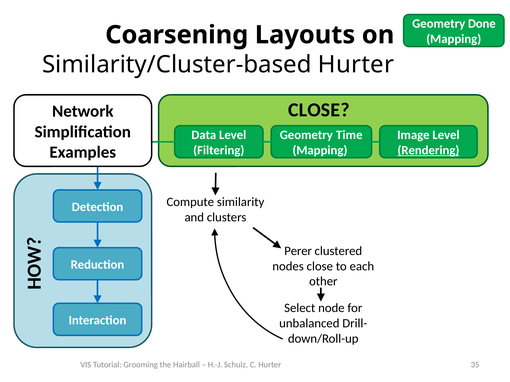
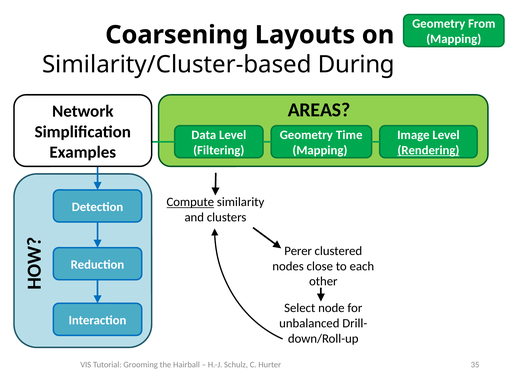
Done: Done -> From
Similarity/Cluster-based Hurter: Hurter -> During
CLOSE at (319, 110): CLOSE -> AREAS
Compute underline: none -> present
